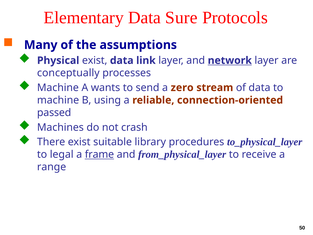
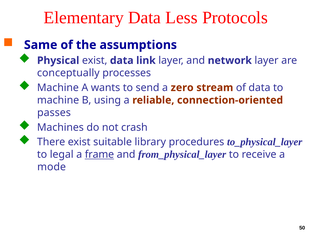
Sure: Sure -> Less
Many: Many -> Same
network underline: present -> none
passed: passed -> passes
range: range -> mode
